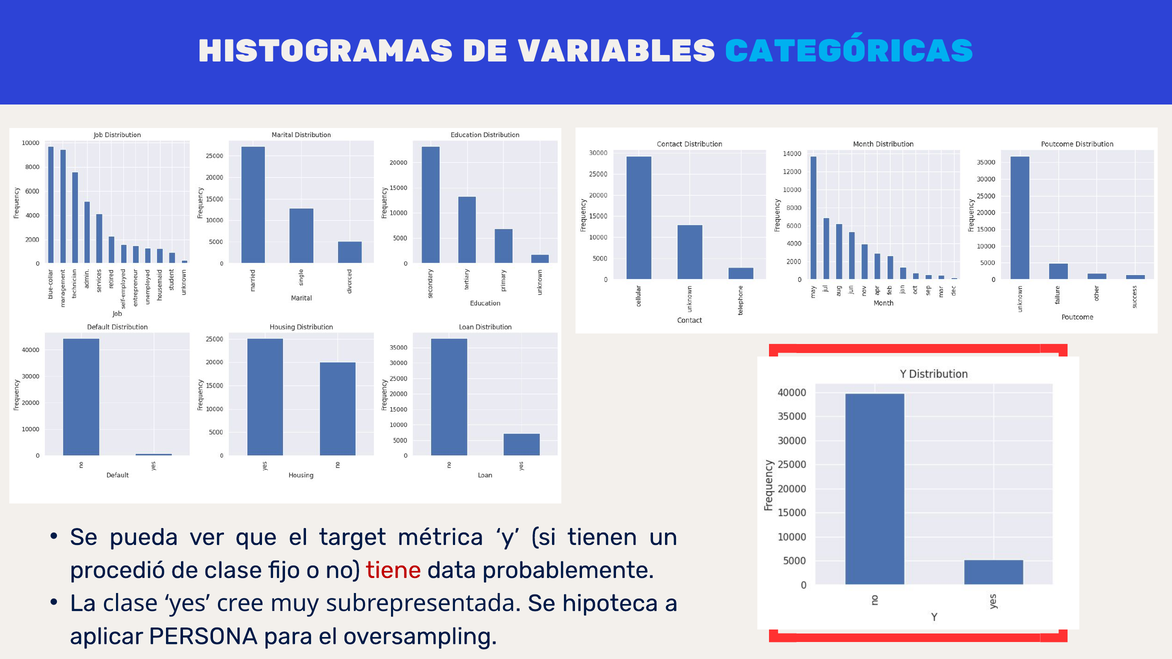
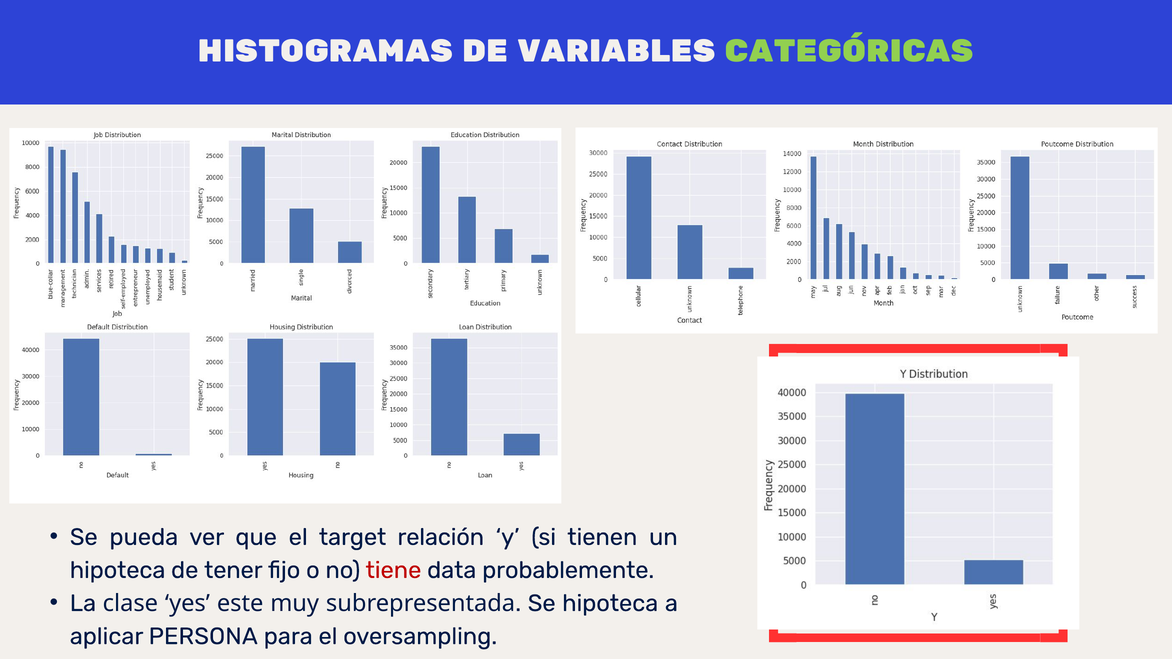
CATEGÓRICAS colour: light blue -> light green
métrica: métrica -> relación
procedió at (118, 570): procedió -> hipoteca
de clase: clase -> tener
cree: cree -> este
